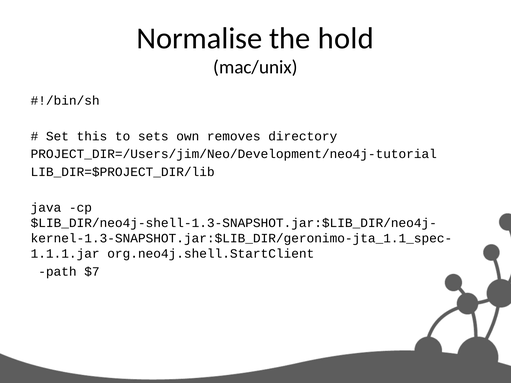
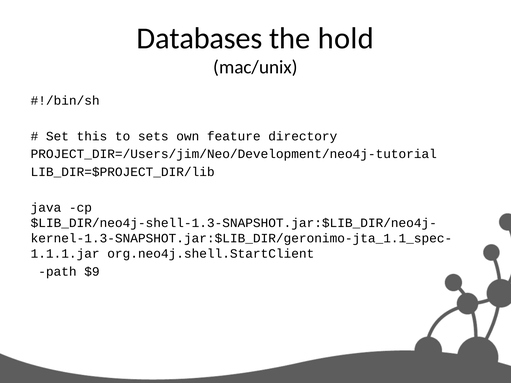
Normalise: Normalise -> Databases
removes: removes -> feature
$7: $7 -> $9
